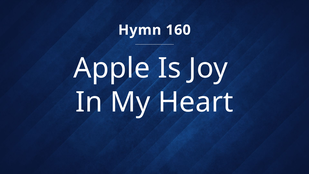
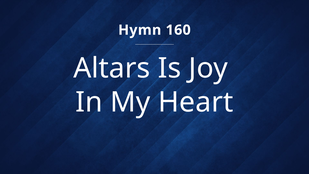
Apple: Apple -> Altars
